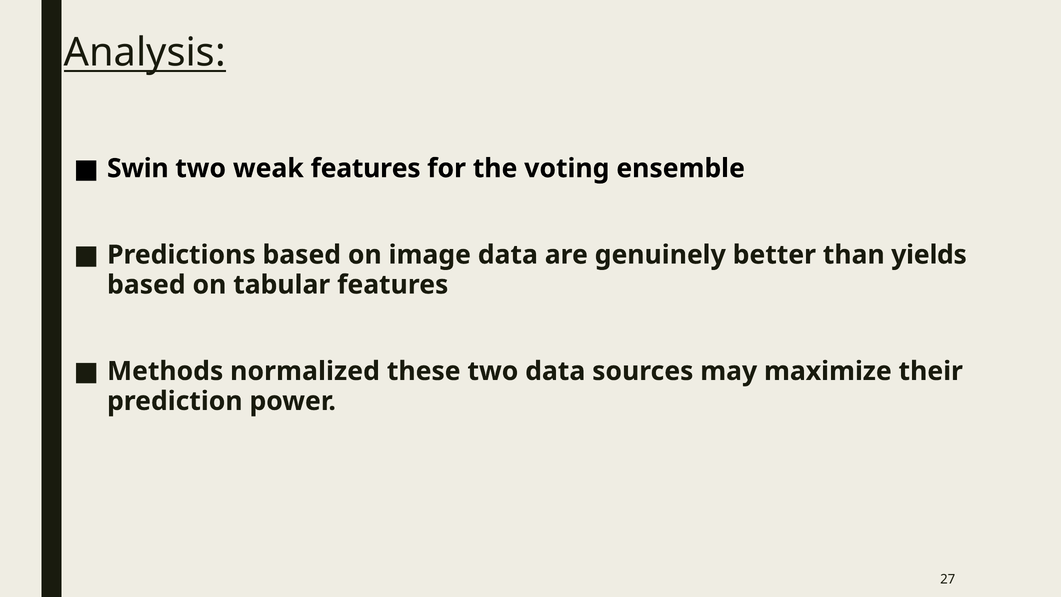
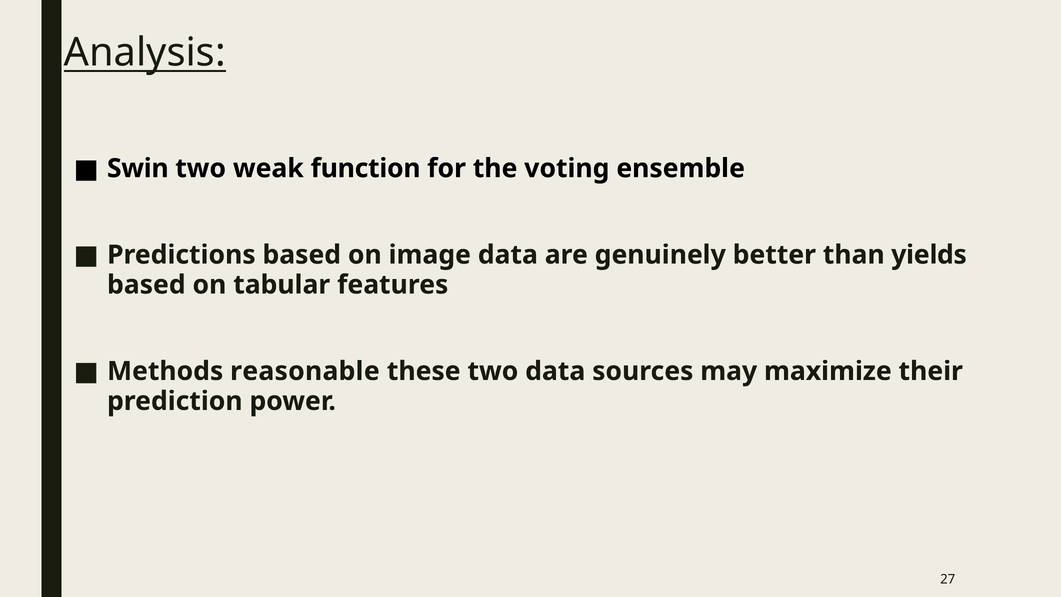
weak features: features -> function
normalized: normalized -> reasonable
